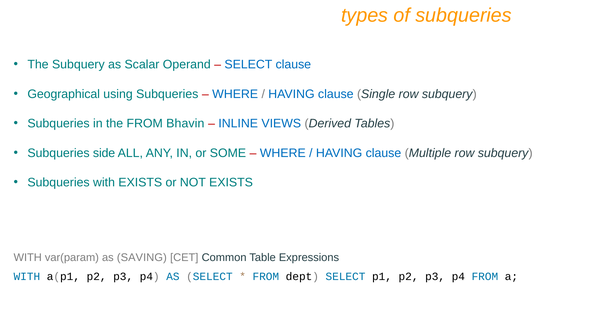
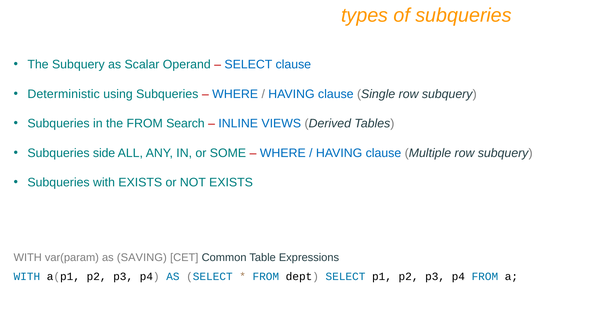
Geographical: Geographical -> Deterministic
Bhavin: Bhavin -> Search
